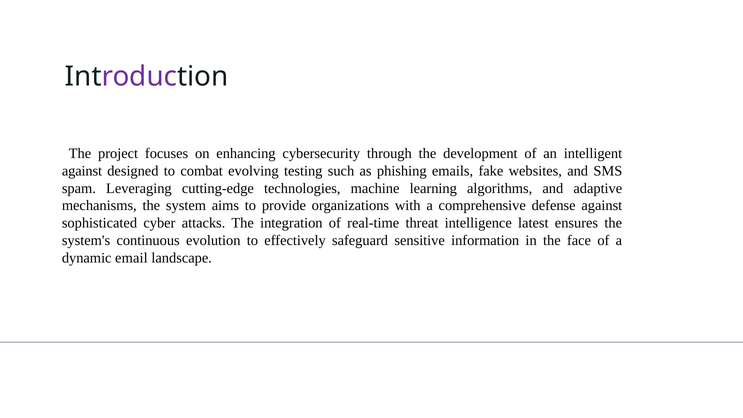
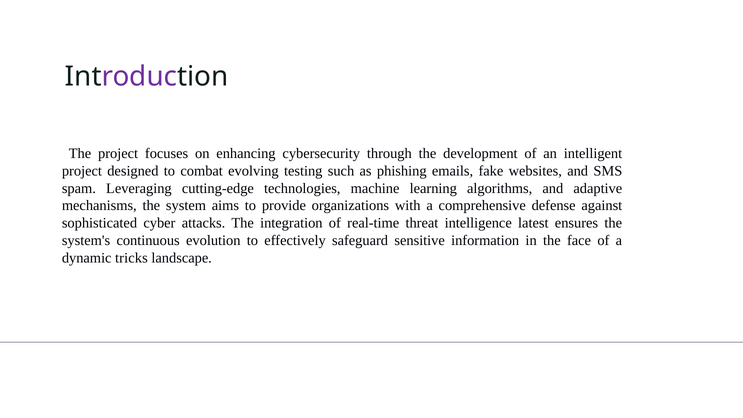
against at (82, 171): against -> project
email: email -> tricks
